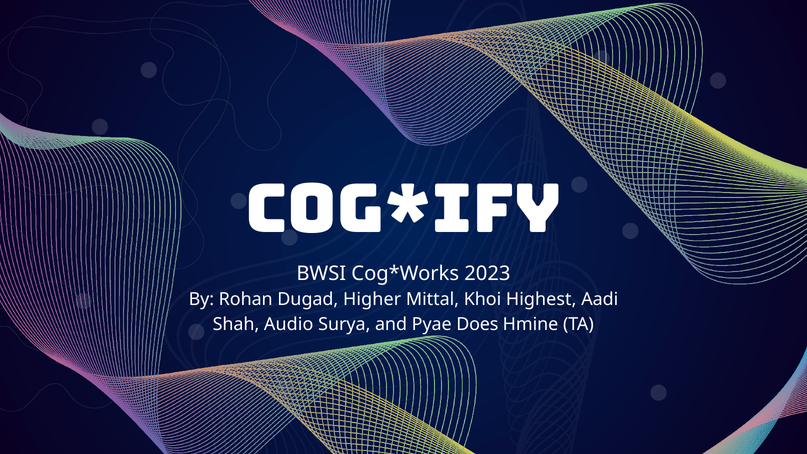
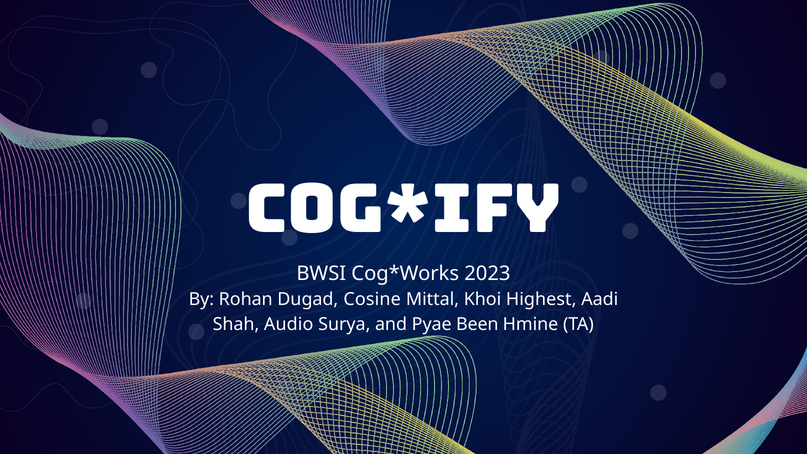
Higher: Higher -> Cosine
Does: Does -> Been
